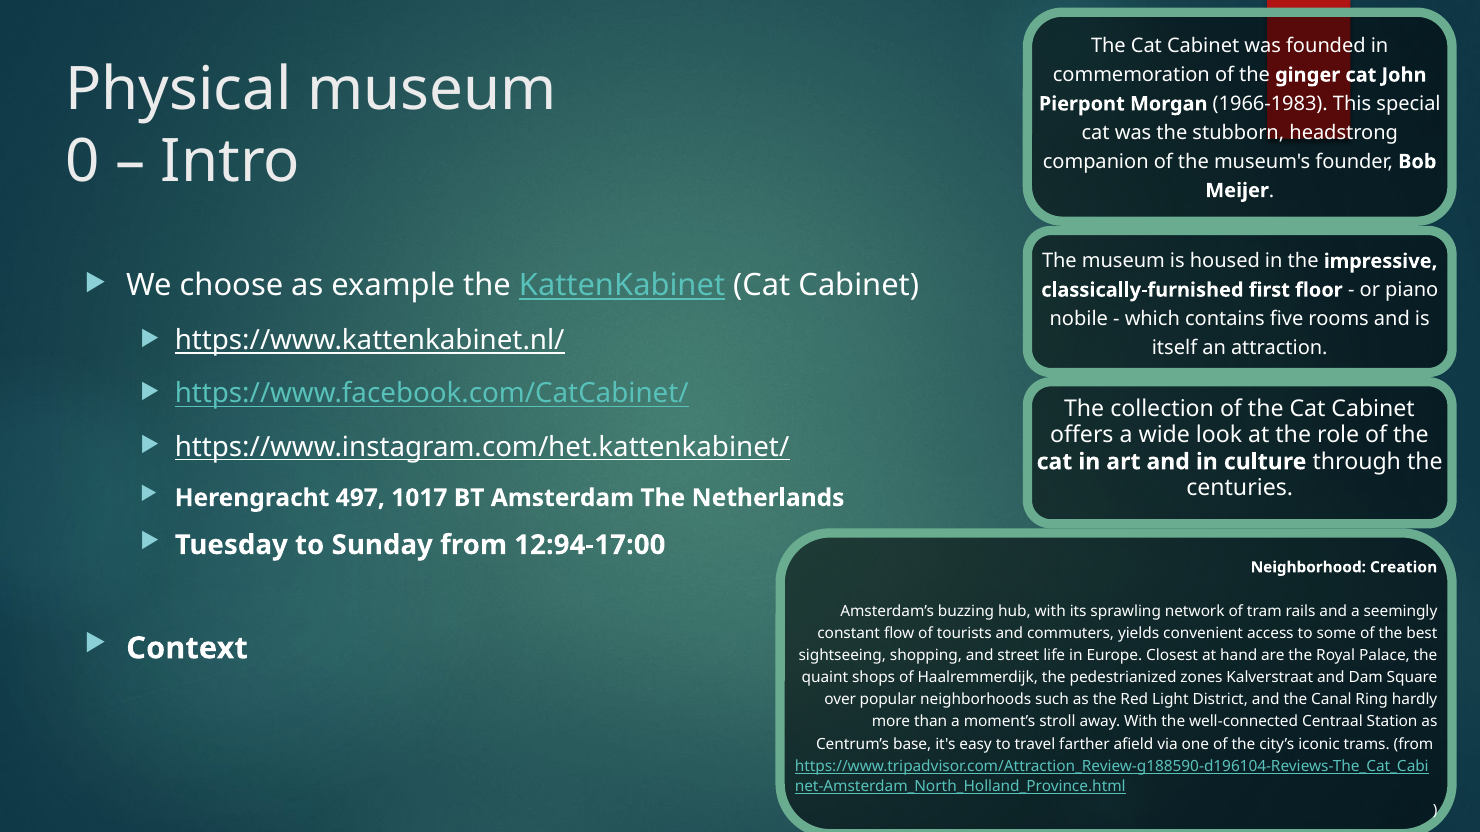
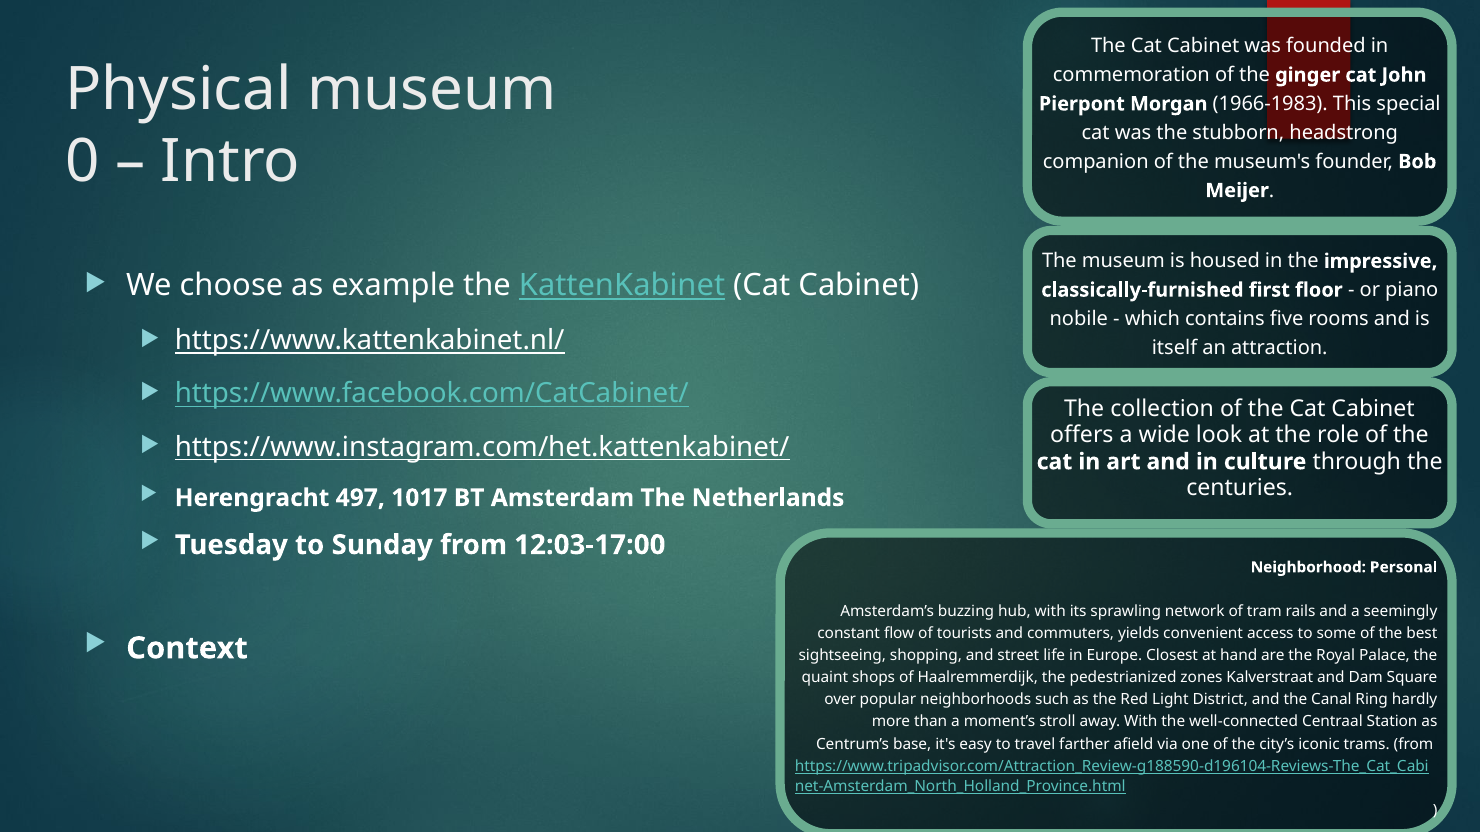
12:94-17:00: 12:94-17:00 -> 12:03-17:00
Creation: Creation -> Personal
